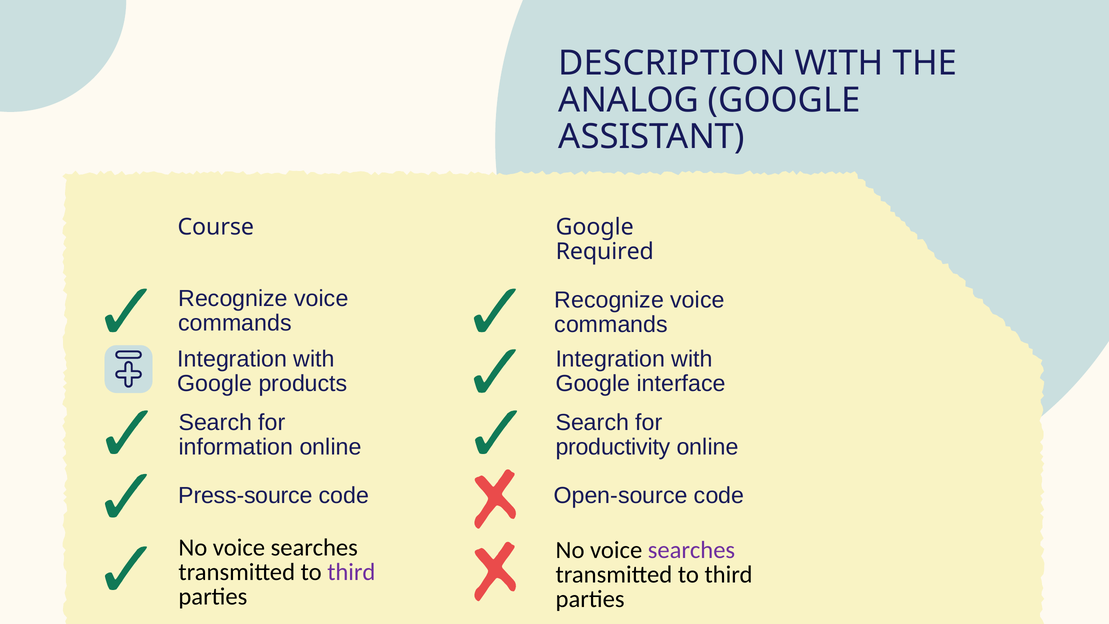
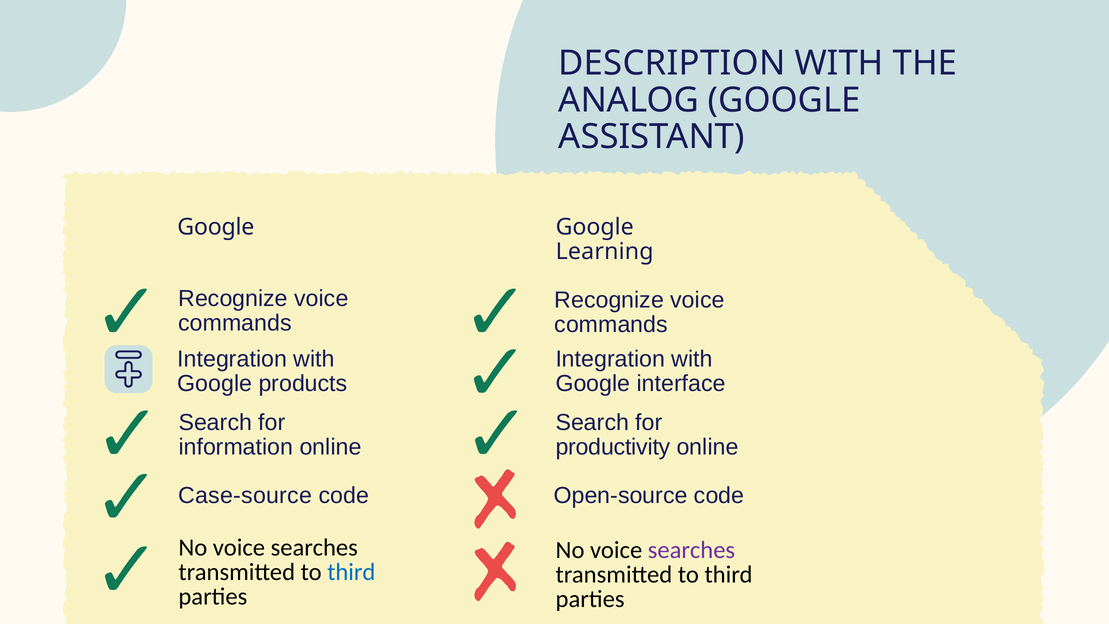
Course at (216, 227): Course -> Google
Required: Required -> Learning
Press-source: Press-source -> Case-source
third at (351, 572) colour: purple -> blue
